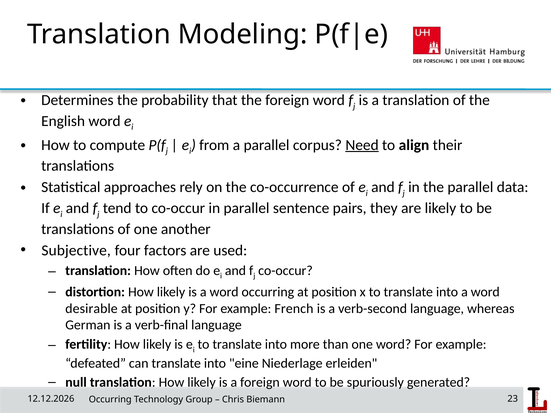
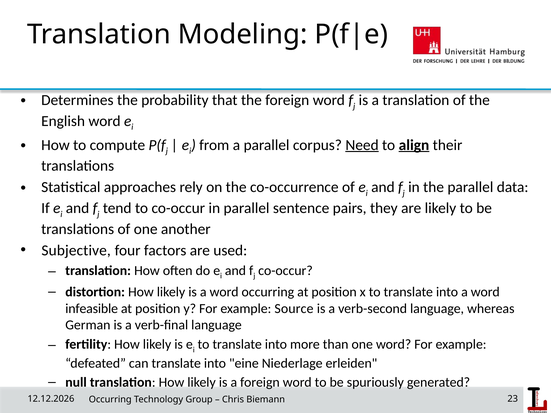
align underline: none -> present
desirable: desirable -> infeasible
French: French -> Source
